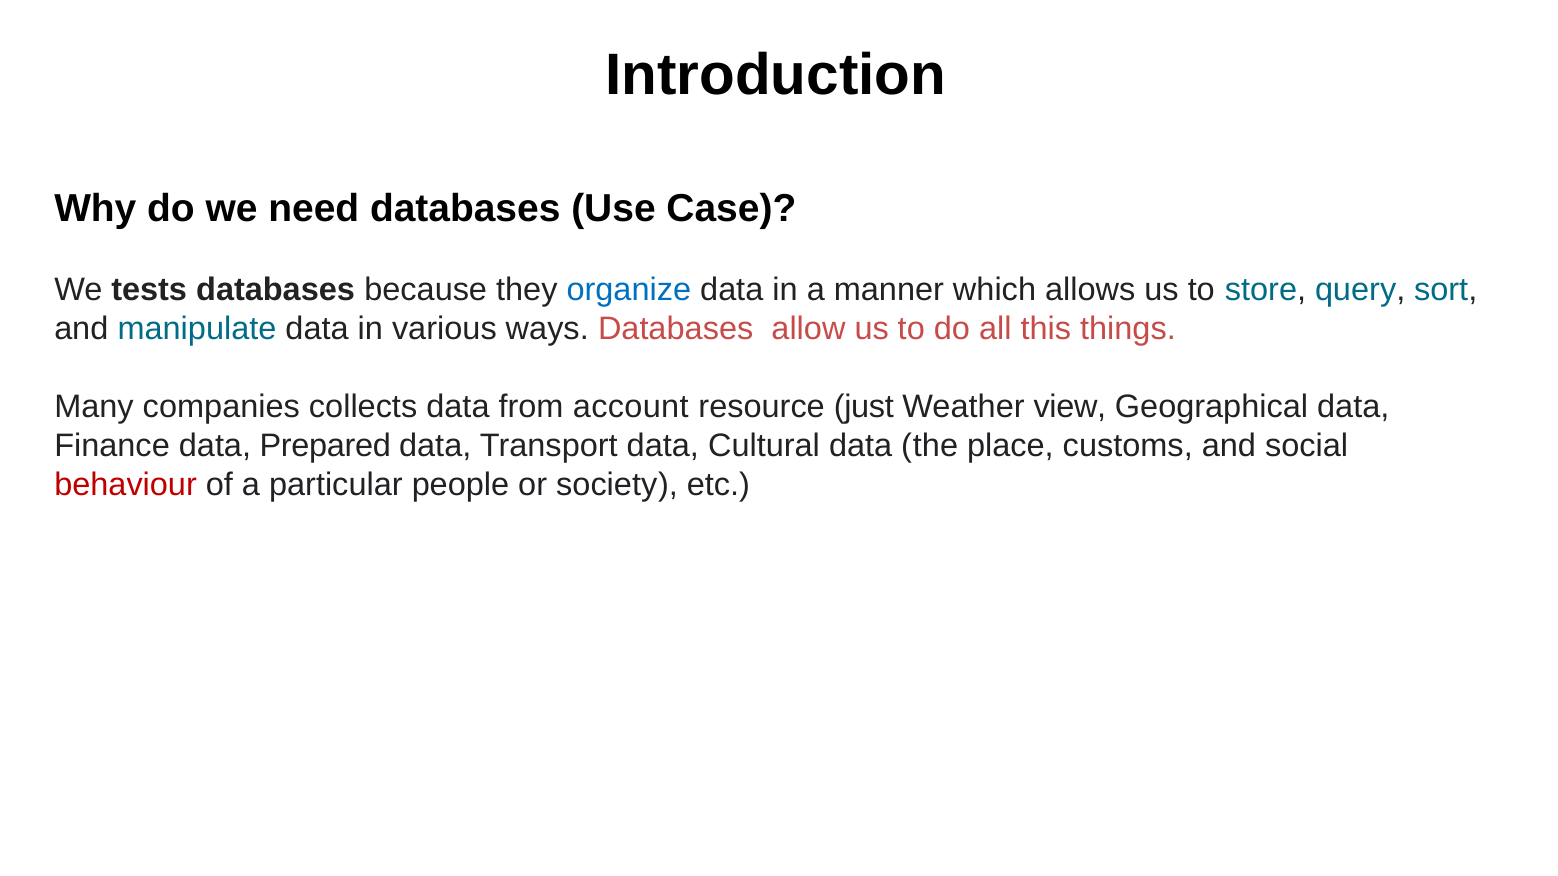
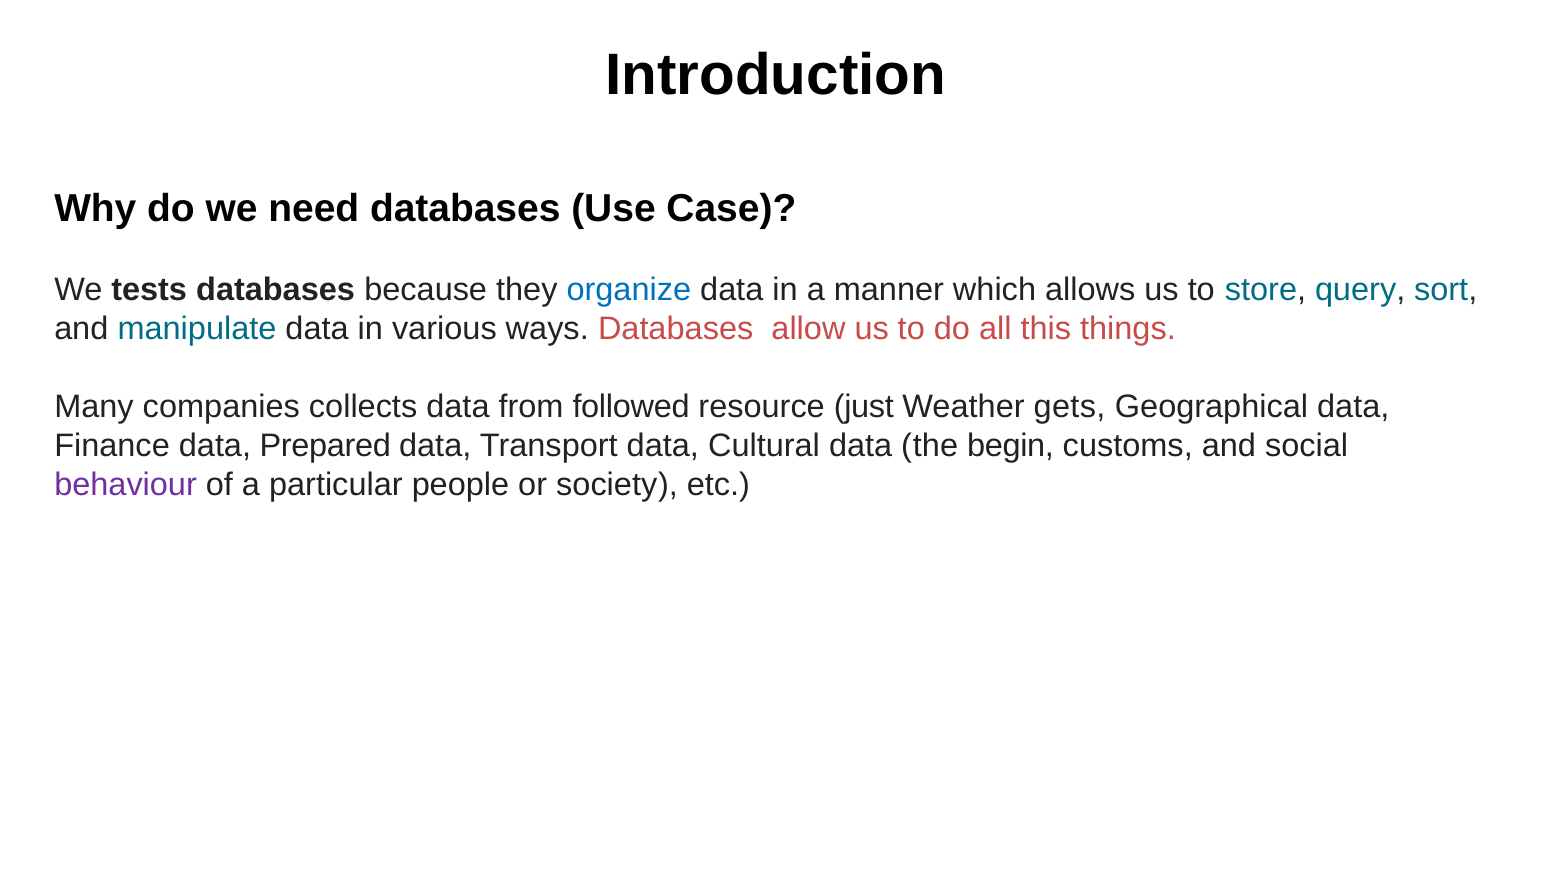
account: account -> followed
view: view -> gets
place: place -> begin
behaviour colour: red -> purple
